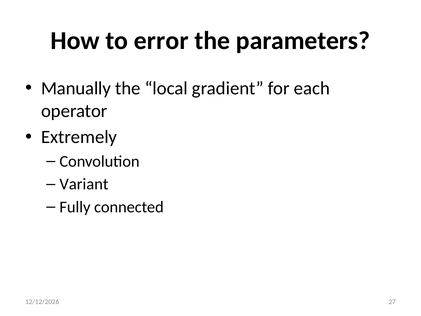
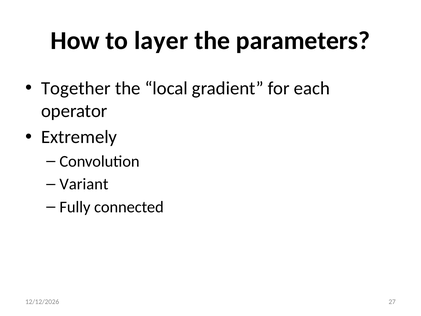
error: error -> layer
Manually: Manually -> Together
